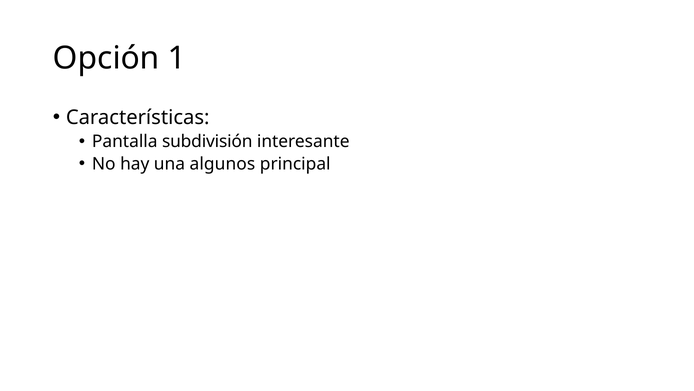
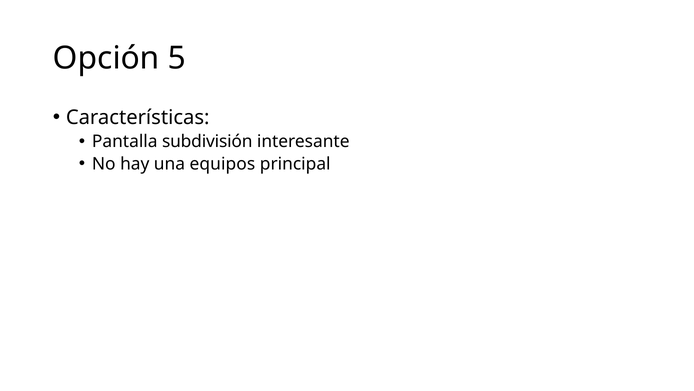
1: 1 -> 5
algunos: algunos -> equipos
